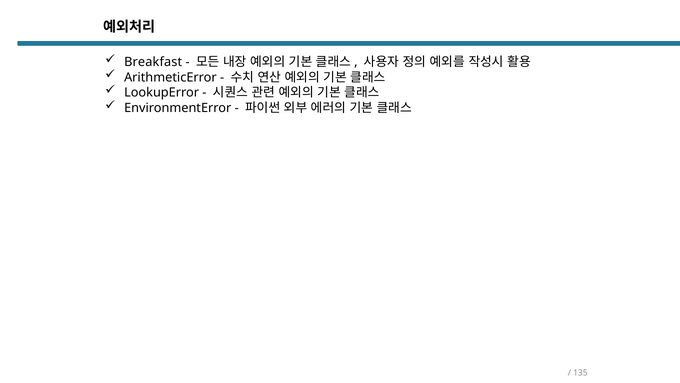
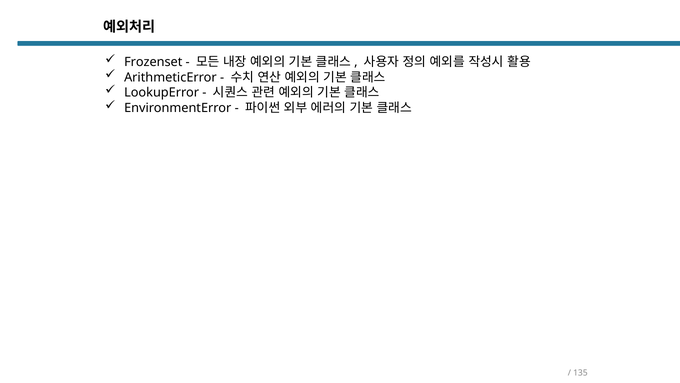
Breakfast: Breakfast -> Frozenset
